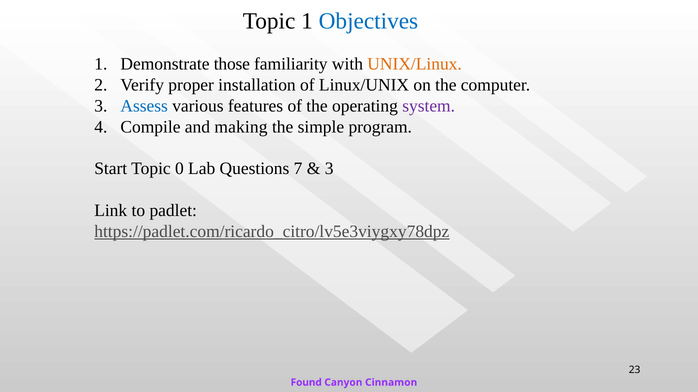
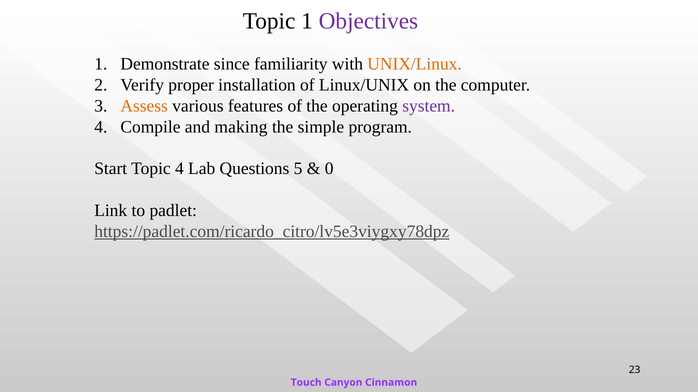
Objectives colour: blue -> purple
those: those -> since
Assess colour: blue -> orange
Topic 0: 0 -> 4
7: 7 -> 5
3 at (329, 169): 3 -> 0
Found: Found -> Touch
